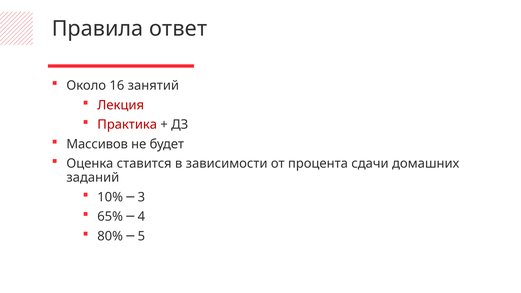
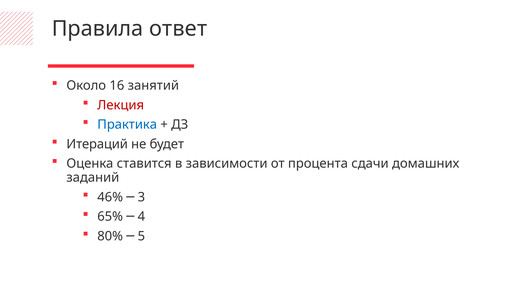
Практика colour: red -> blue
Массивов: Массивов -> Итераций
10%: 10% -> 46%
